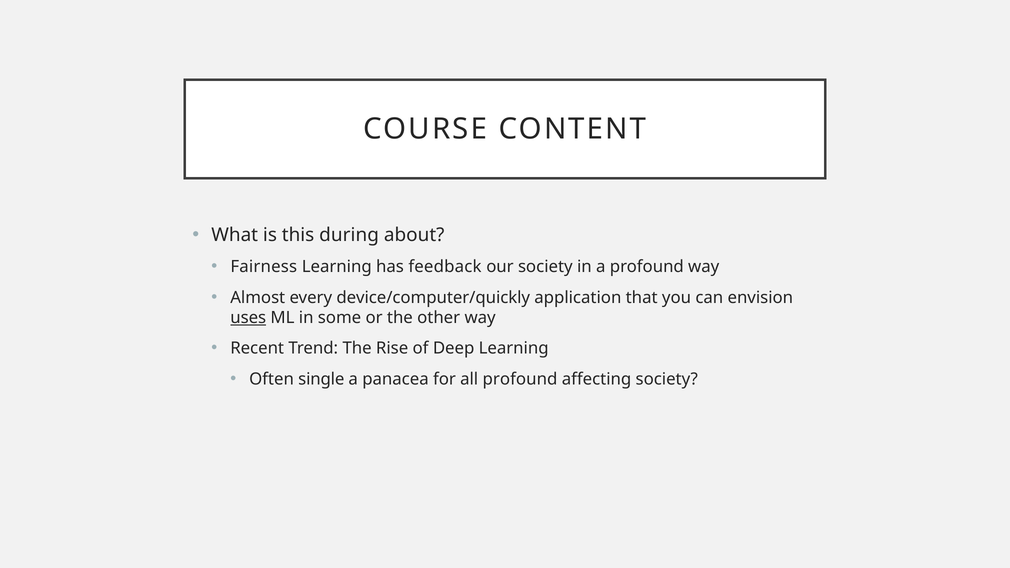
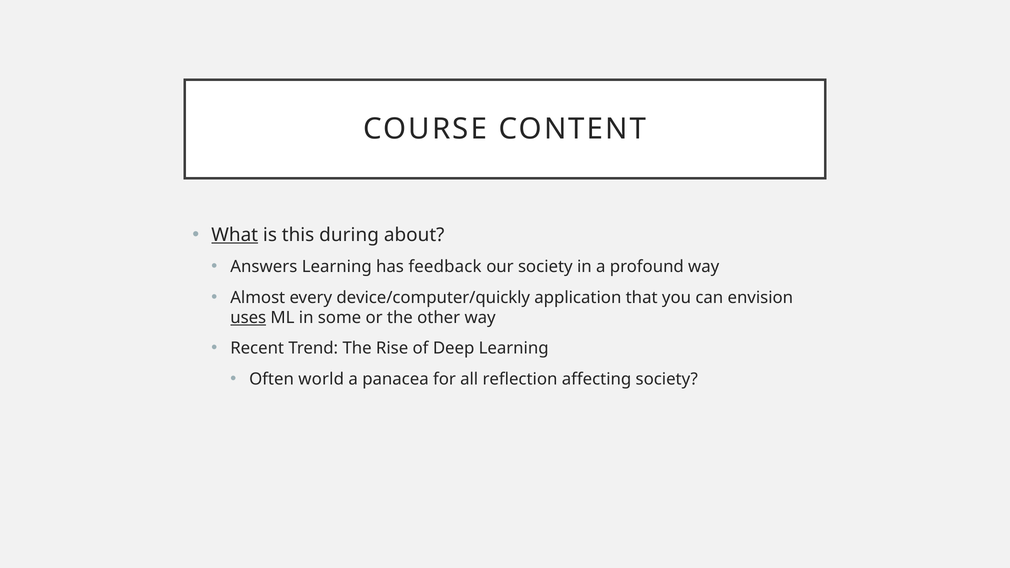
What underline: none -> present
Fairness: Fairness -> Answers
single: single -> world
all profound: profound -> reflection
